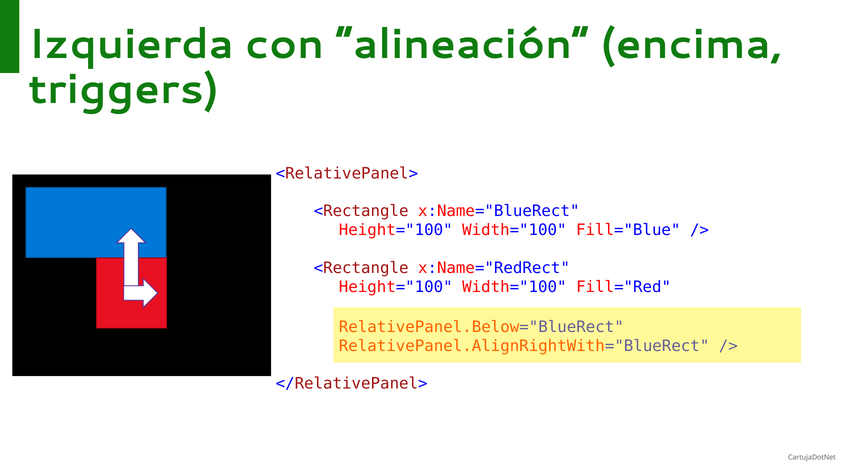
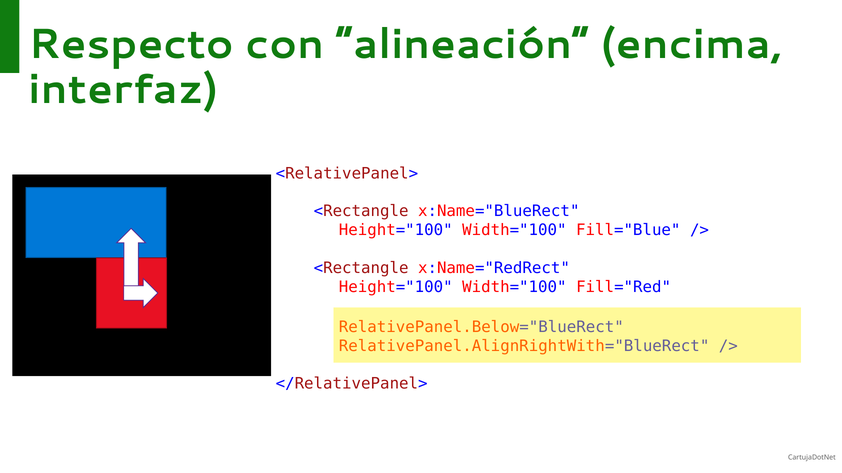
Izquierda: Izquierda -> Respecto
triggers: triggers -> interfaz
